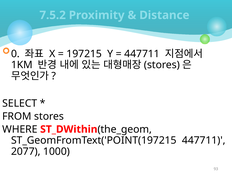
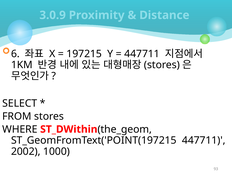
7.5.2: 7.5.2 -> 3.0.9
0: 0 -> 6
2077: 2077 -> 2002
